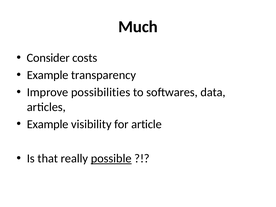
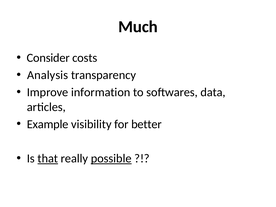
Example at (48, 75): Example -> Analysis
possibilities: possibilities -> information
article: article -> better
that underline: none -> present
